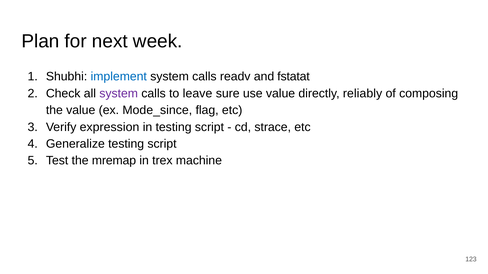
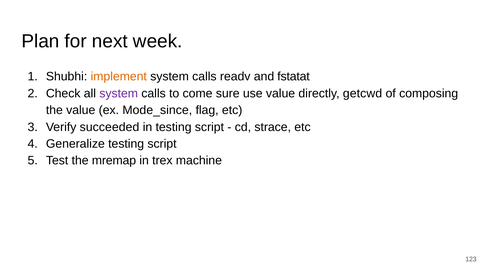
implement colour: blue -> orange
leave: leave -> come
reliably: reliably -> getcwd
expression: expression -> succeeded
